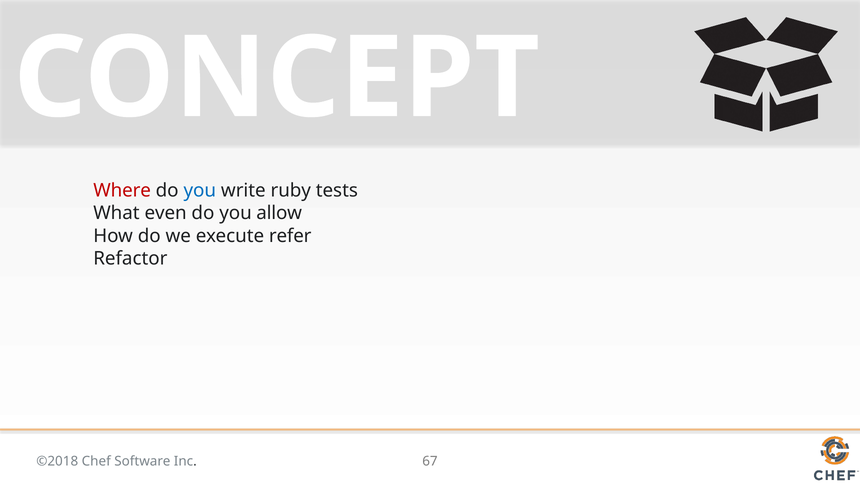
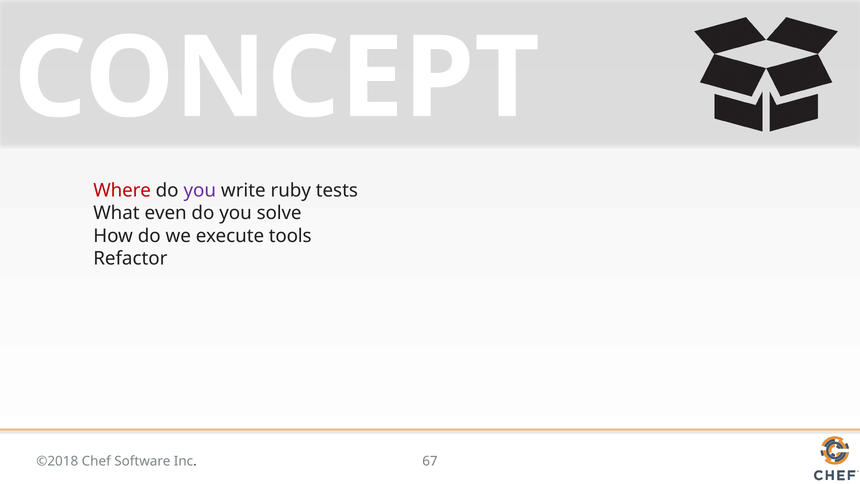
you at (200, 191) colour: blue -> purple
allow: allow -> solve
refer: refer -> tools
